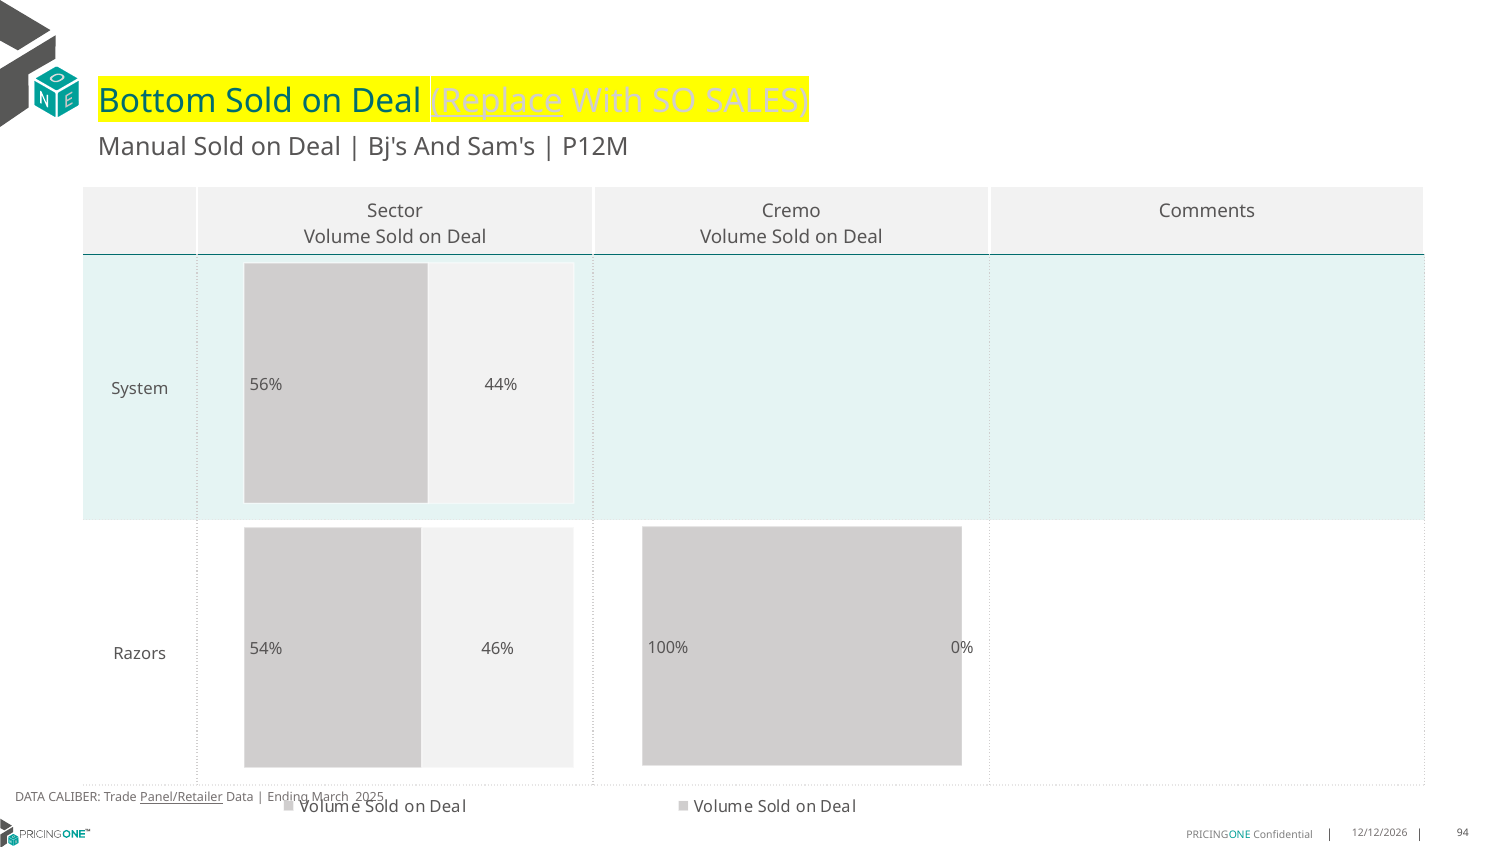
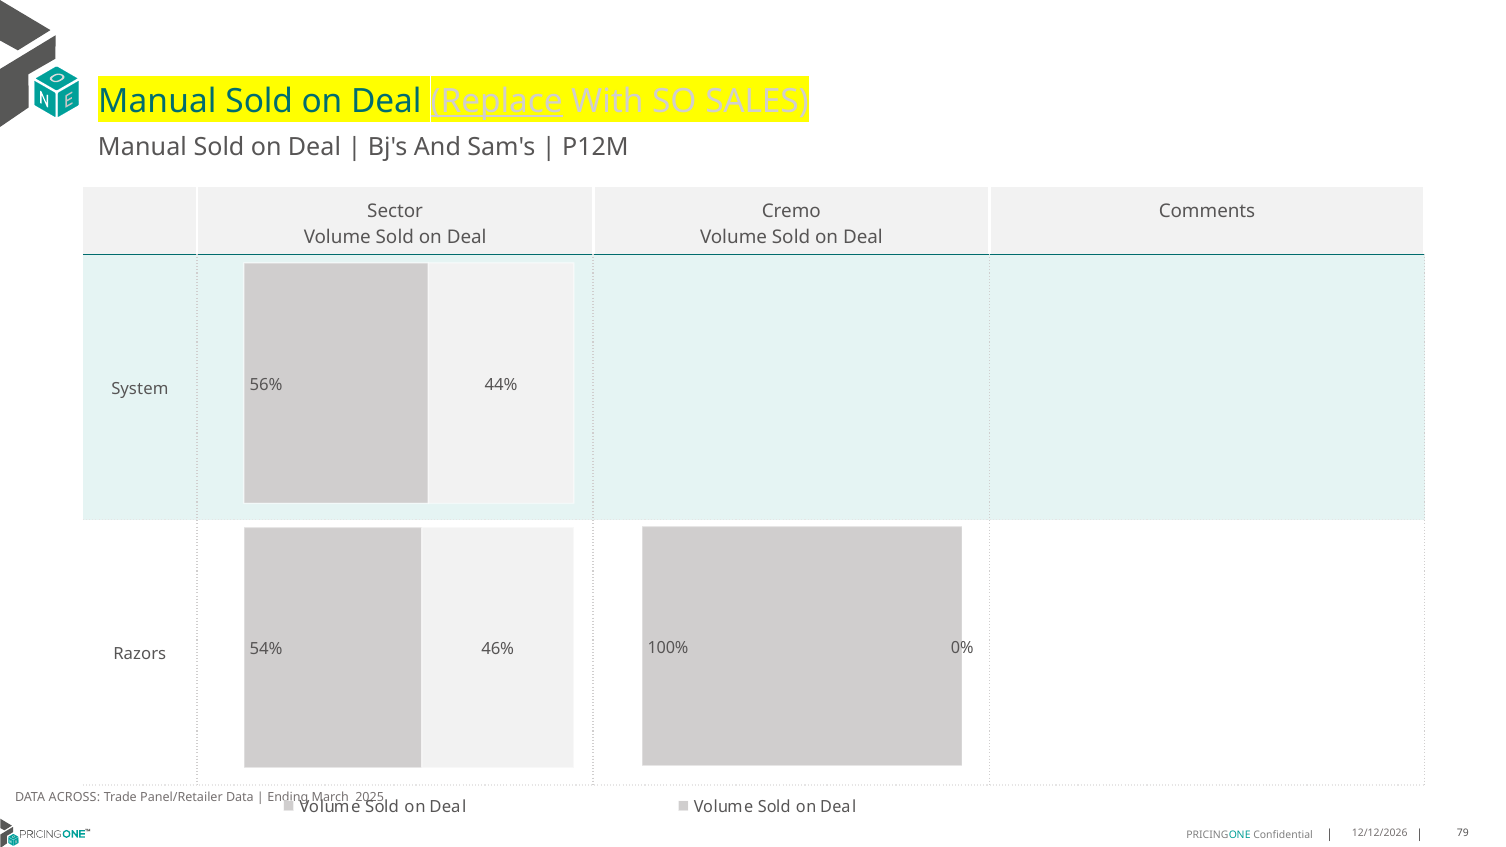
Bottom at (157, 101): Bottom -> Manual
CALIBER: CALIBER -> ACROSS
Panel/Retailer underline: present -> none
94: 94 -> 79
